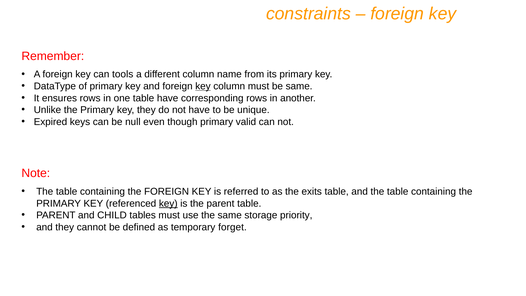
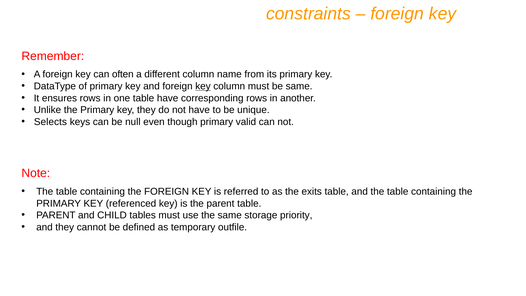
tools: tools -> often
Expired: Expired -> Selects
key at (168, 203) underline: present -> none
forget: forget -> outfile
